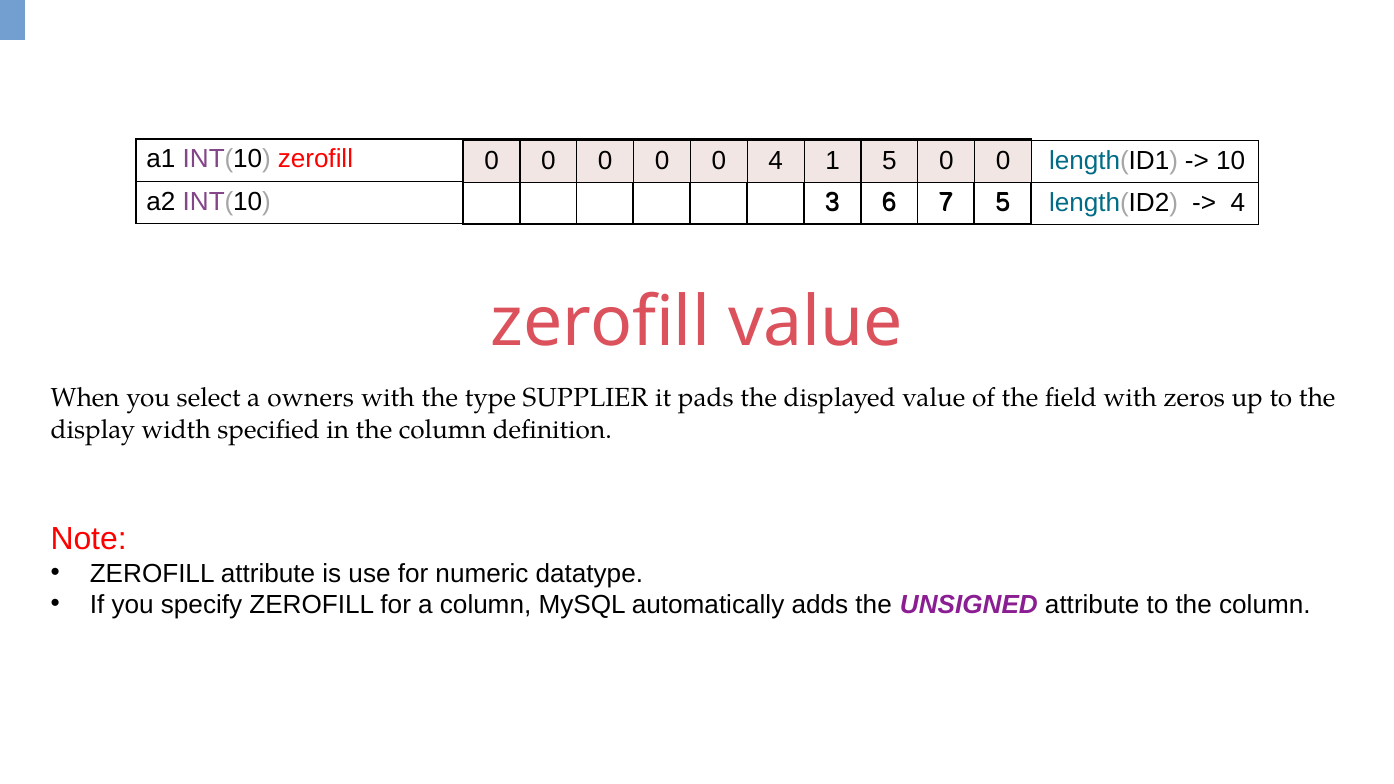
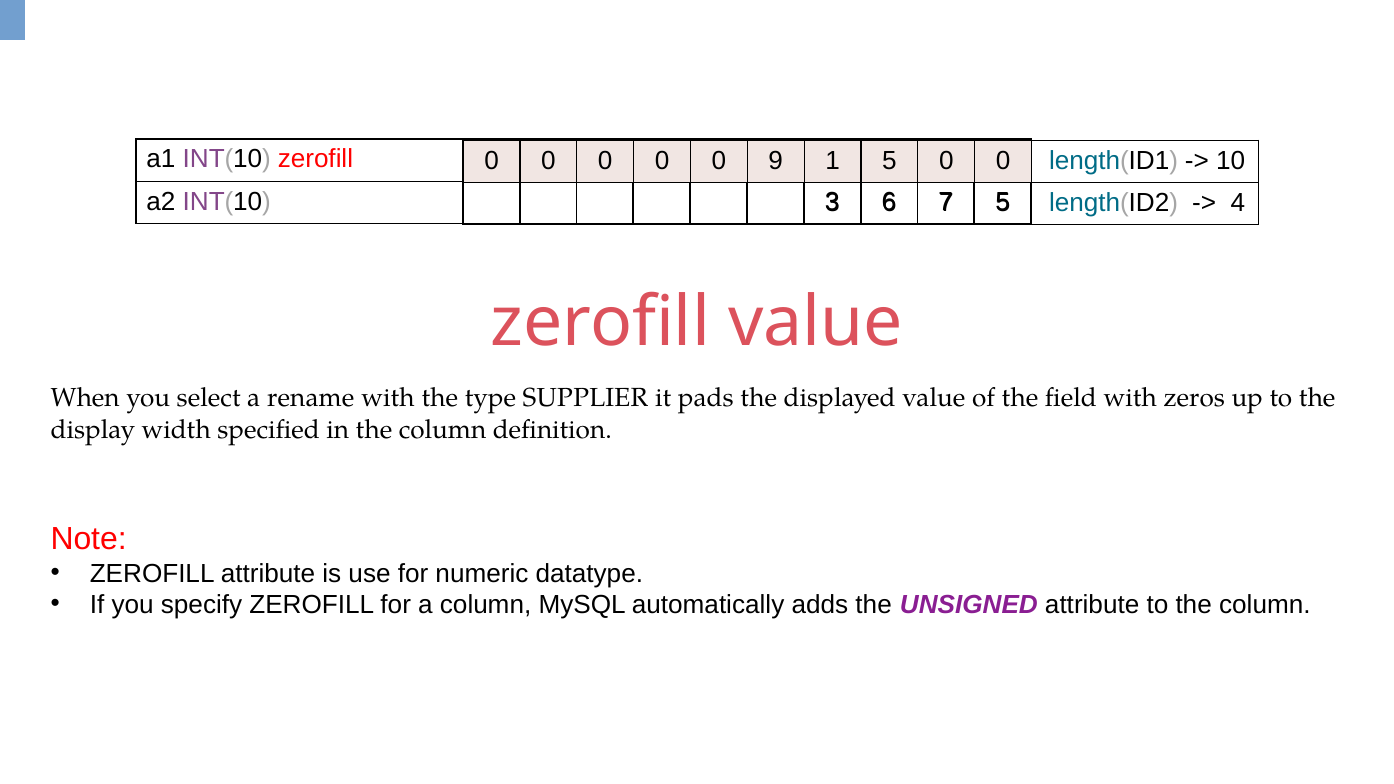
0 4: 4 -> 9
owners: owners -> rename
